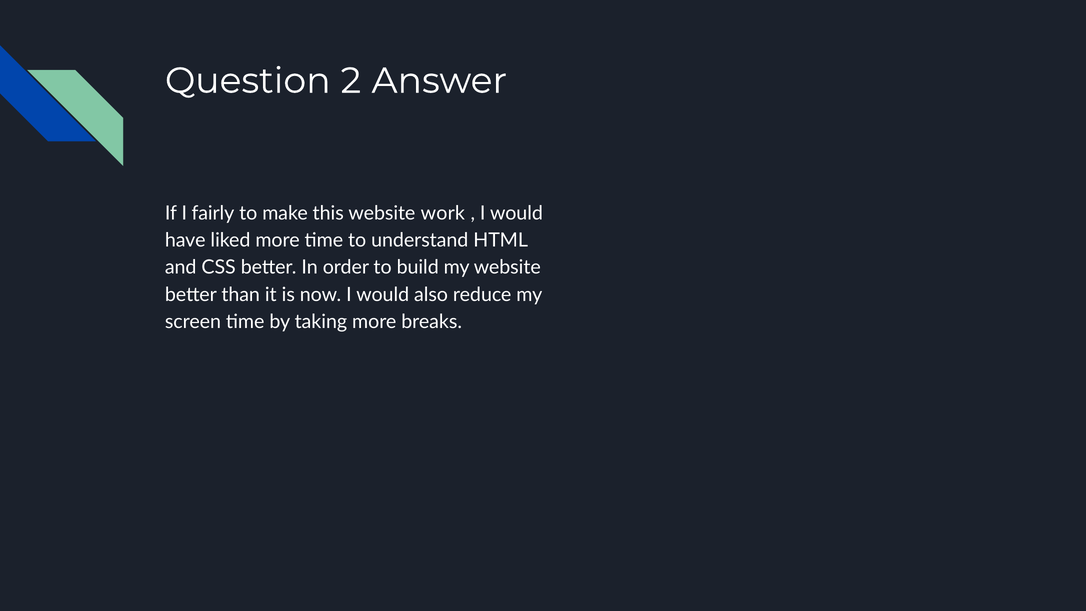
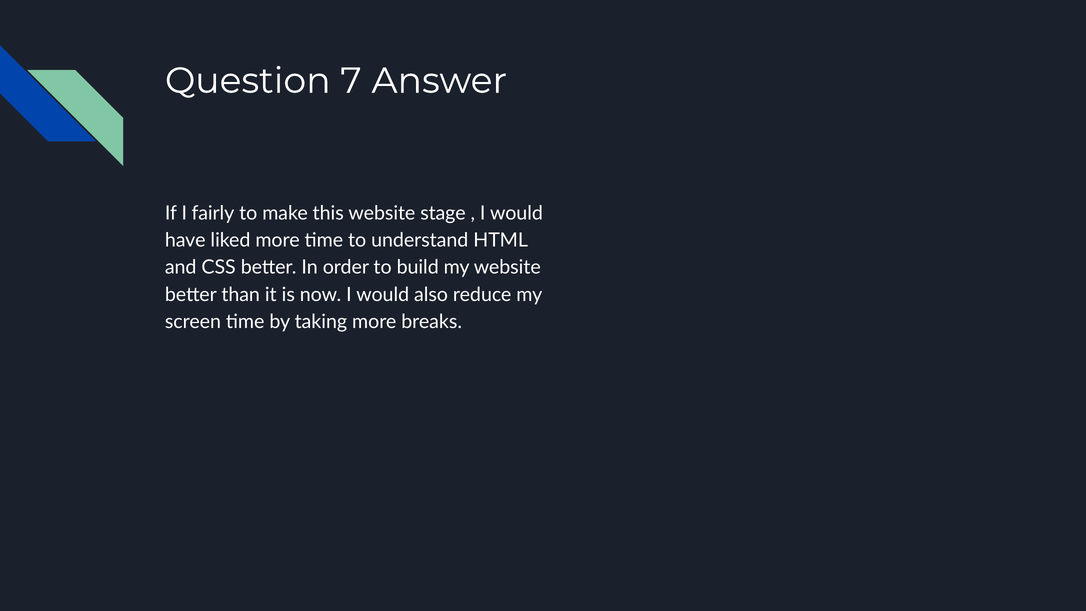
2: 2 -> 7
work: work -> stage
